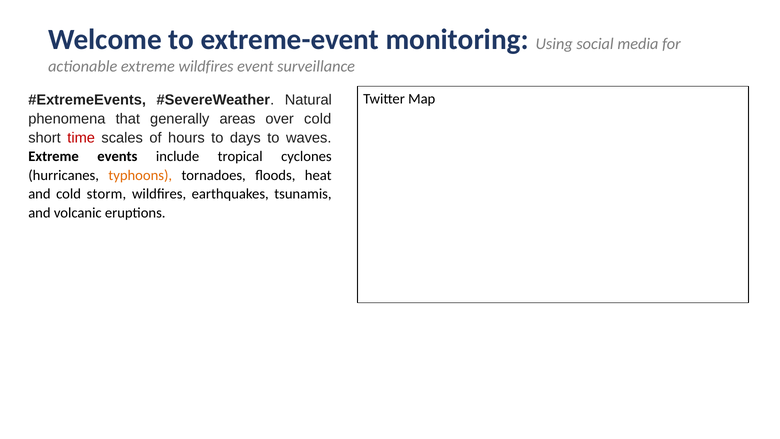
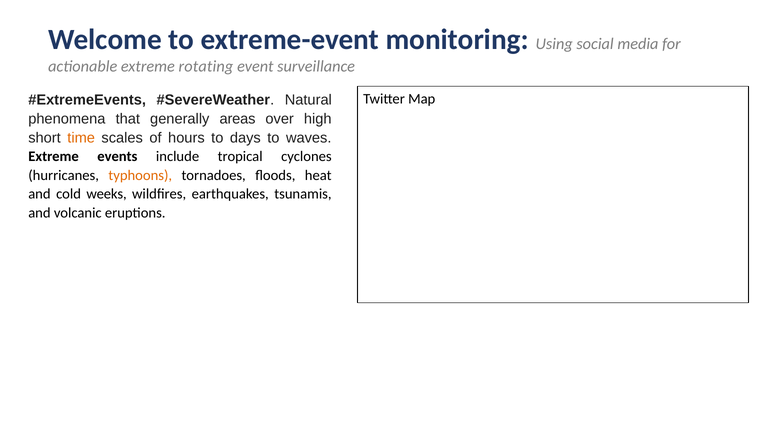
extreme wildfires: wildfires -> rotating
over cold: cold -> high
time colour: red -> orange
storm: storm -> weeks
